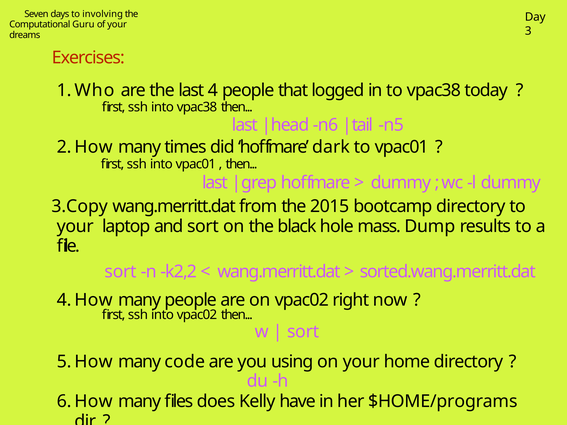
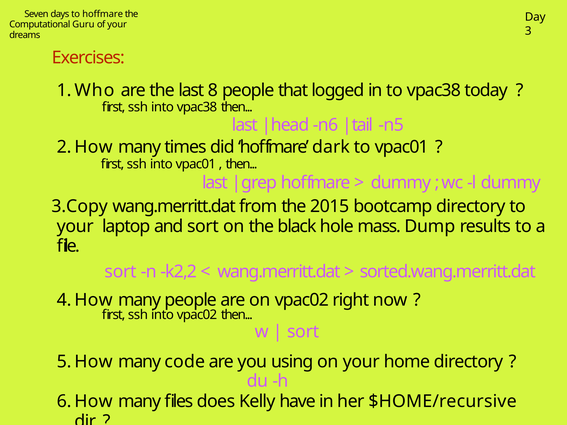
to involving: involving -> hoffmare
4: 4 -> 8
$HOME/programs: $HOME/programs -> $HOME/recursive
